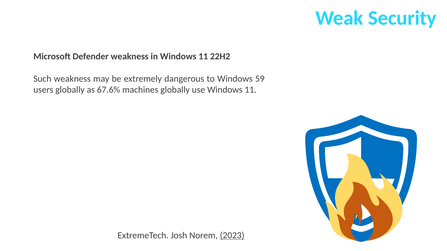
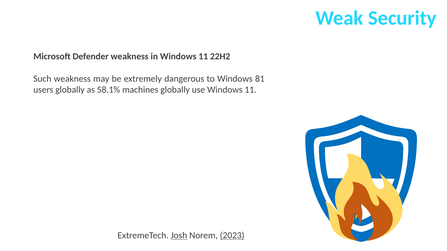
59: 59 -> 81
67.6%: 67.6% -> 58.1%
Josh underline: none -> present
